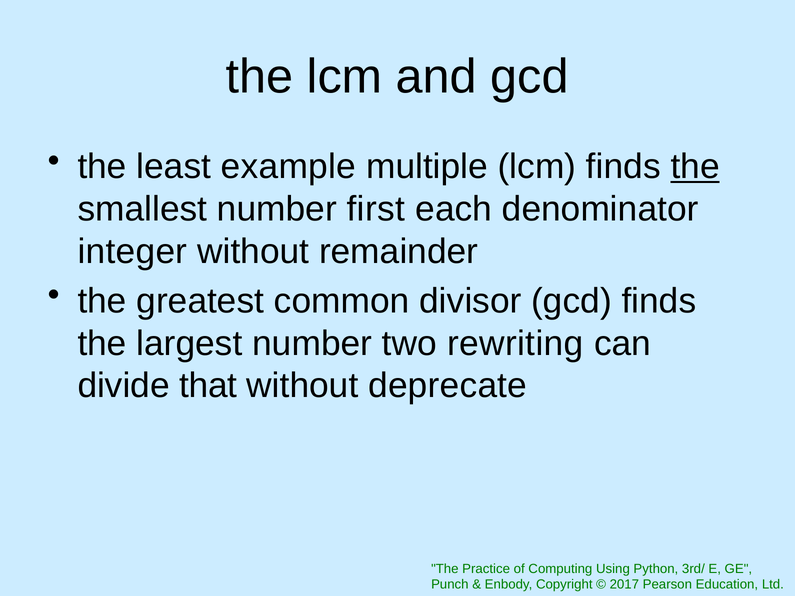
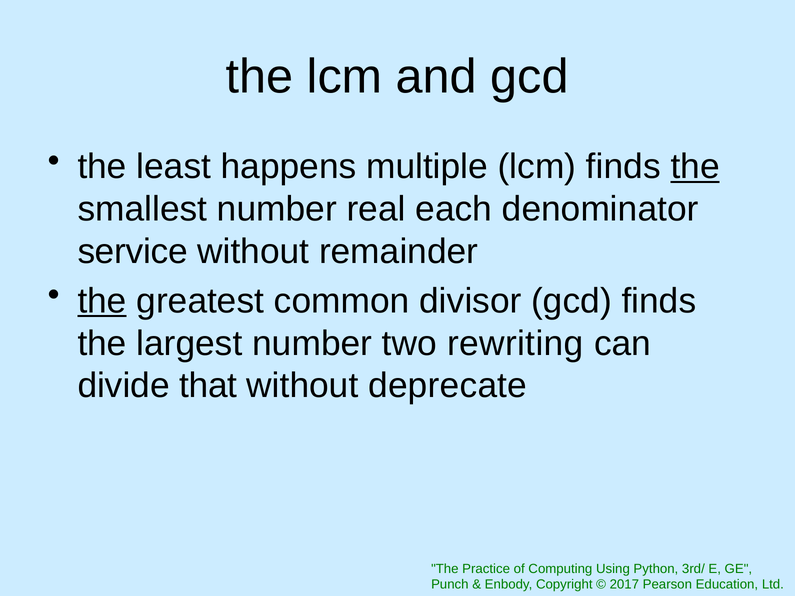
example: example -> happens
first: first -> real
integer: integer -> service
the at (102, 301) underline: none -> present
